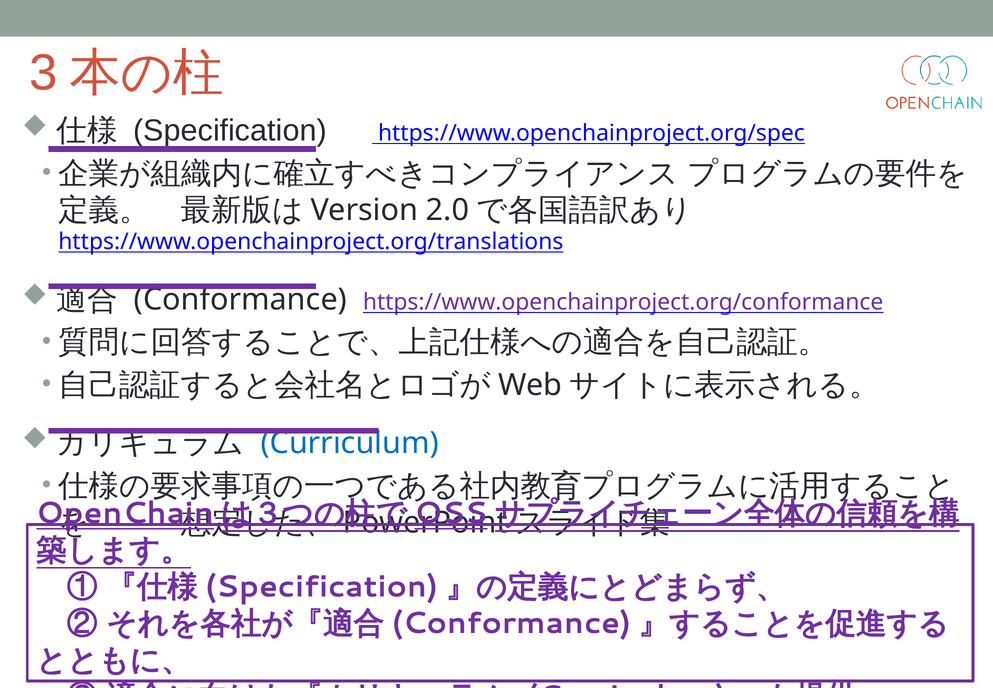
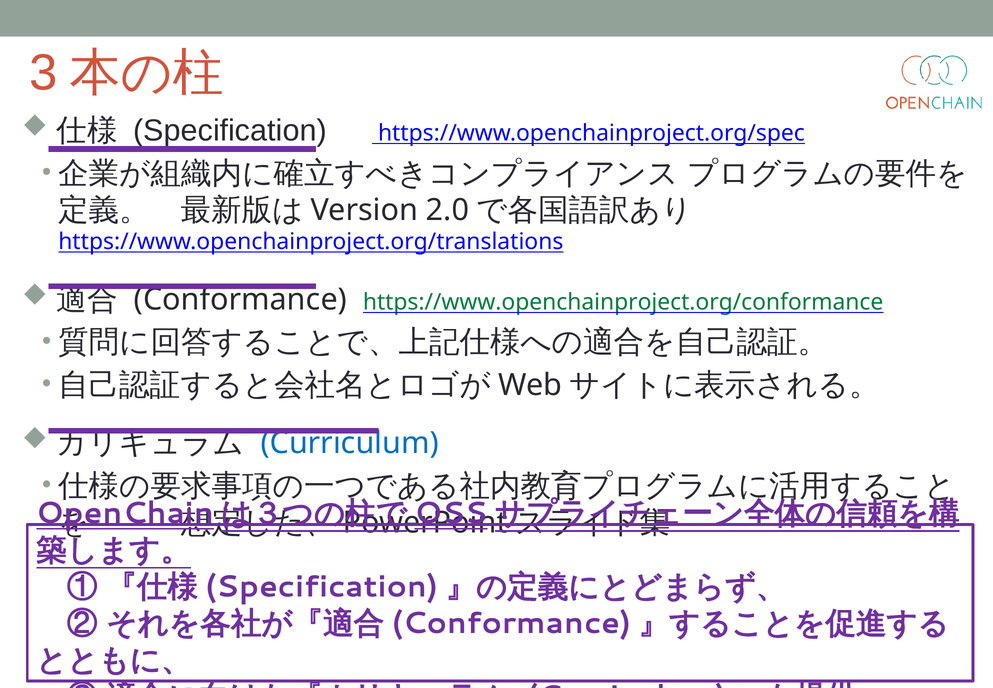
https://www.openchainproject.org/conformance colour: purple -> green
